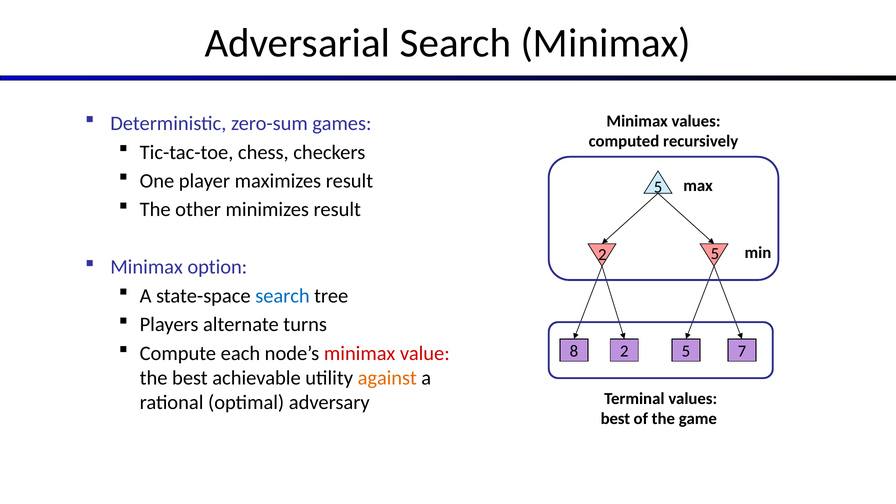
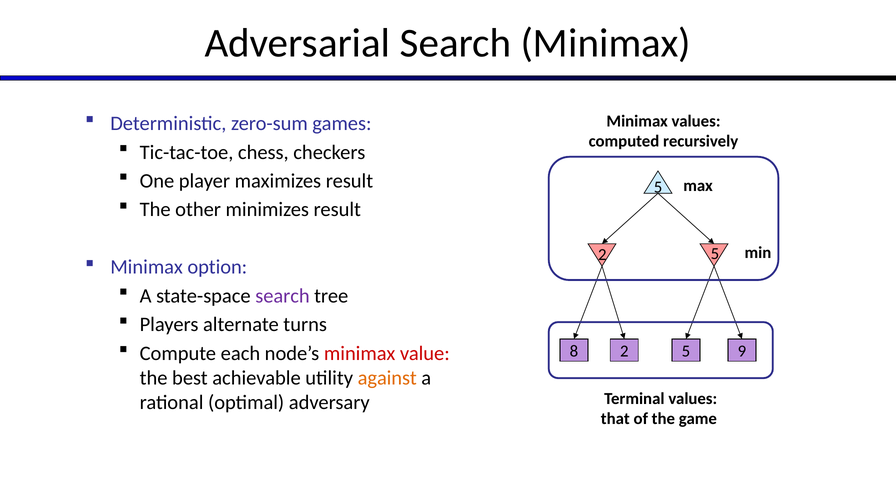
search at (282, 296) colour: blue -> purple
7: 7 -> 9
best at (615, 419): best -> that
